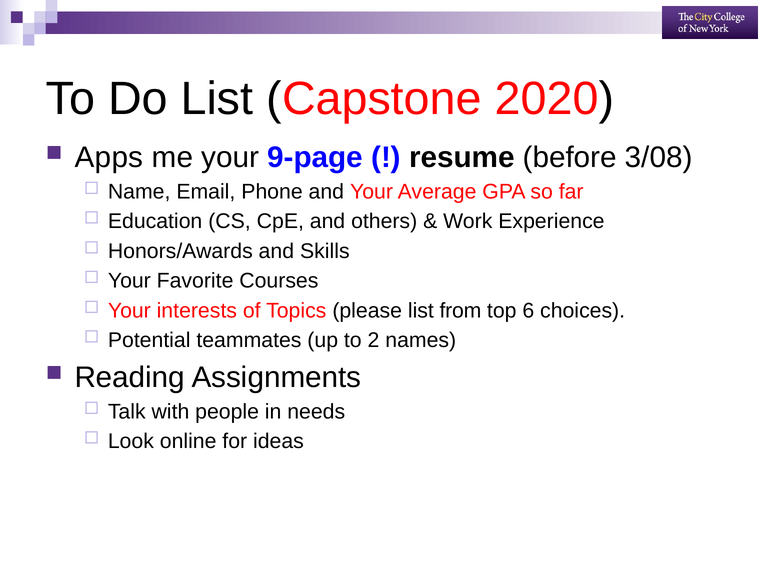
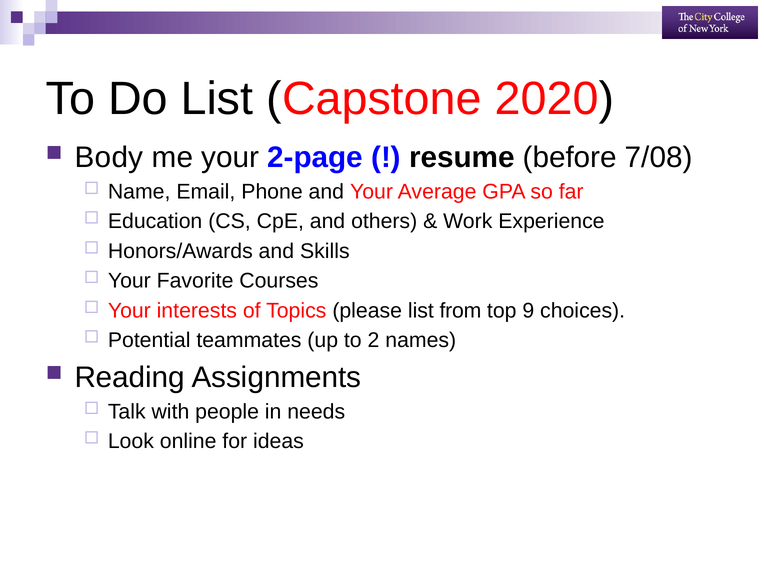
Apps: Apps -> Body
9-page: 9-page -> 2-page
3/08: 3/08 -> 7/08
6: 6 -> 9
